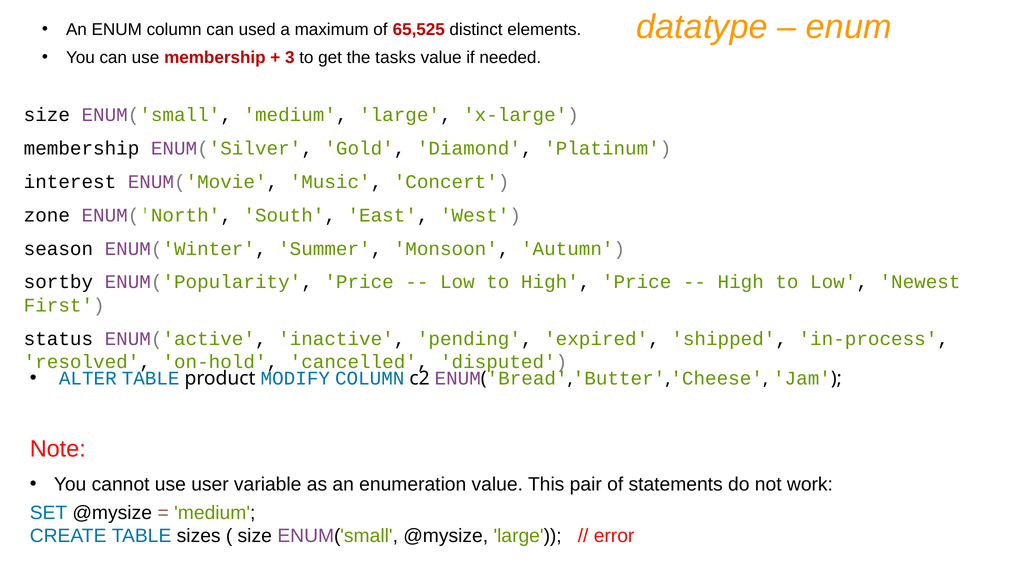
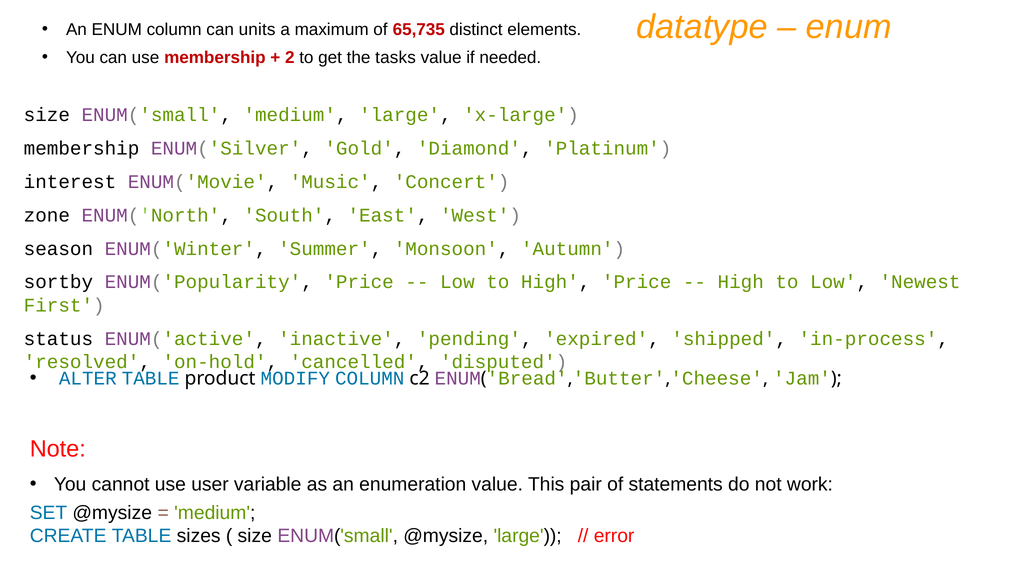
used: used -> units
65,525: 65,525 -> 65,735
3: 3 -> 2
